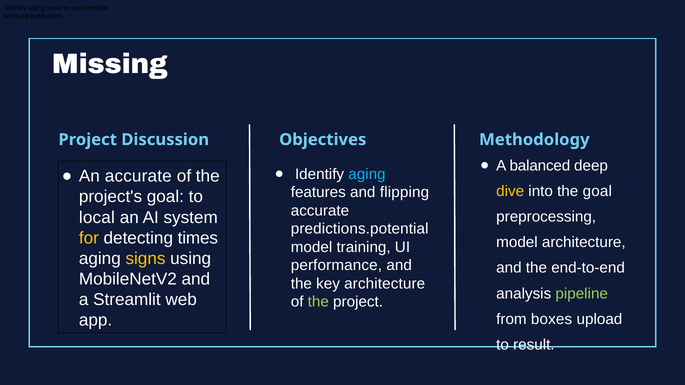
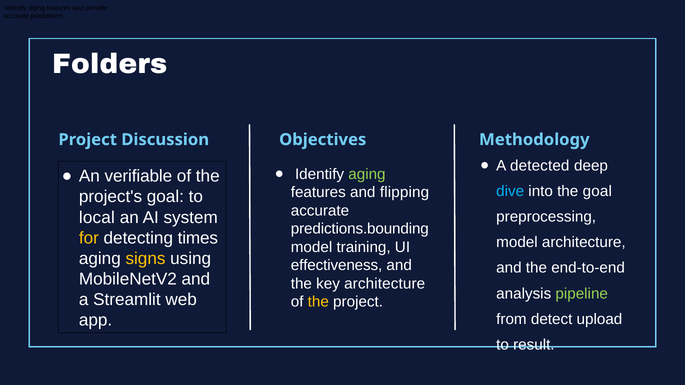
Missing: Missing -> Folders
balanced: balanced -> detected
aging at (367, 174) colour: light blue -> light green
An accurate: accurate -> verifiable
dive colour: yellow -> light blue
predictions.potential: predictions.potential -> predictions.bounding
performance: performance -> effectiveness
the at (318, 302) colour: light green -> yellow
boxes: boxes -> detect
